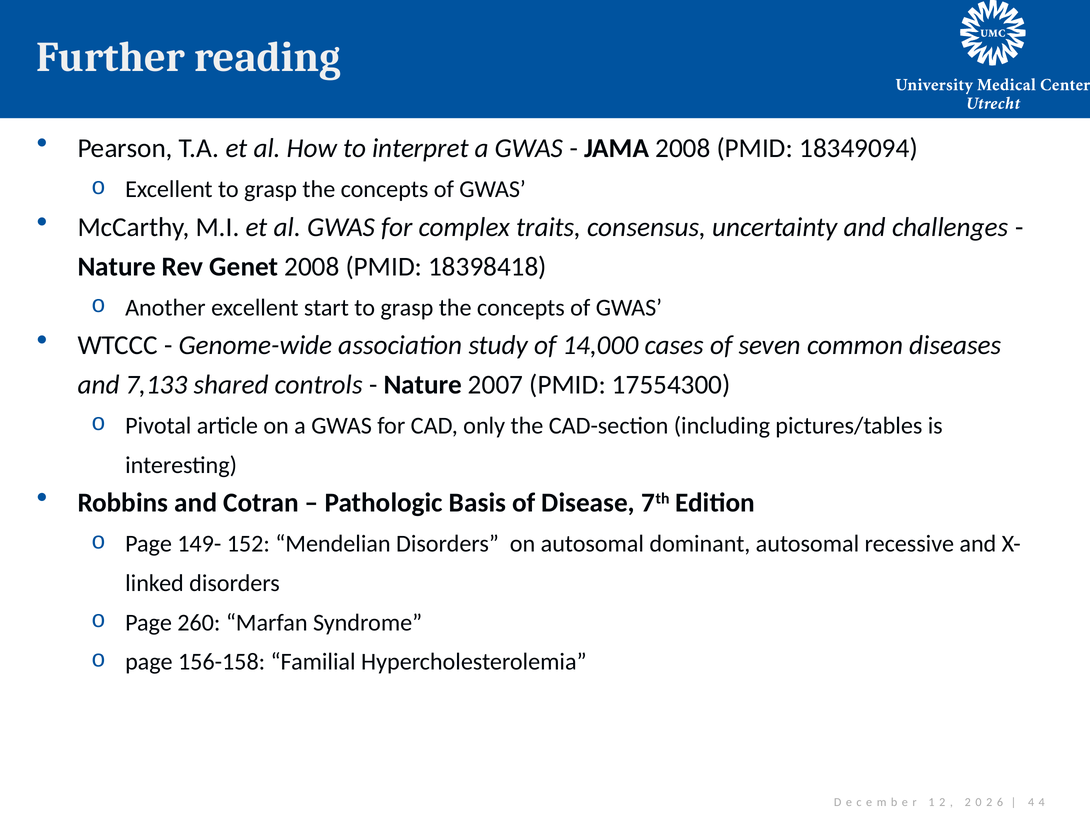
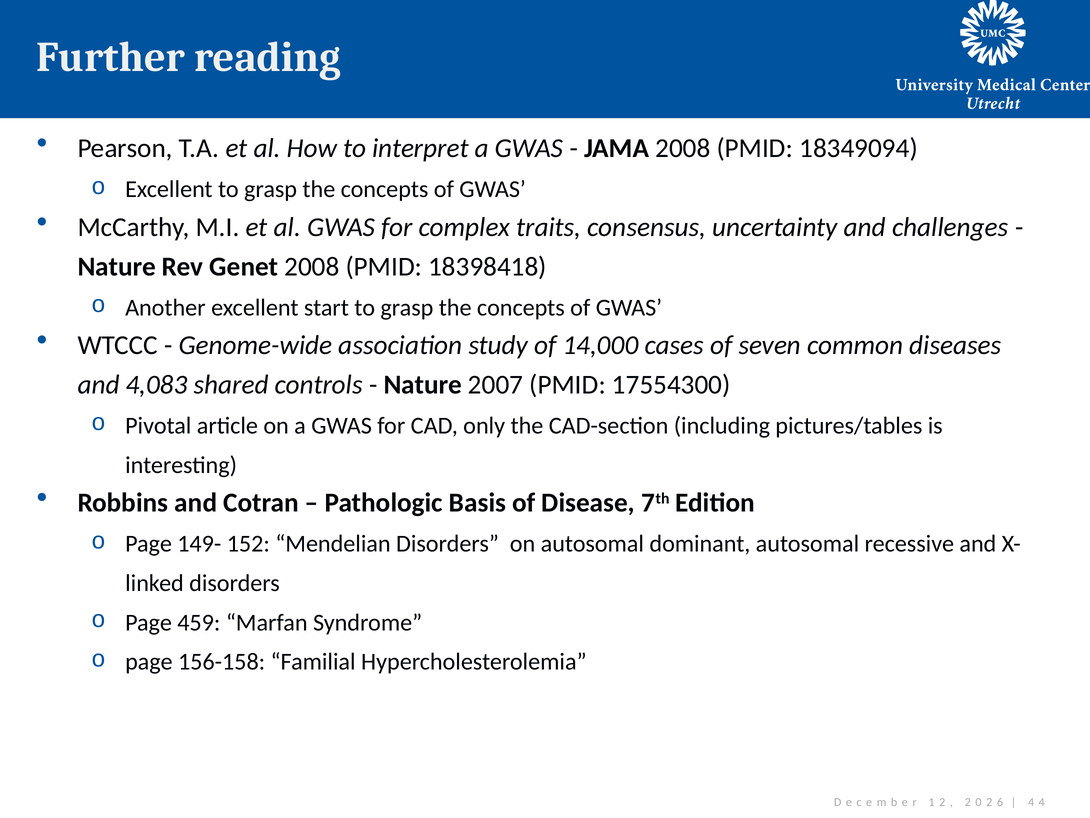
7,133: 7,133 -> 4,083
260: 260 -> 459
